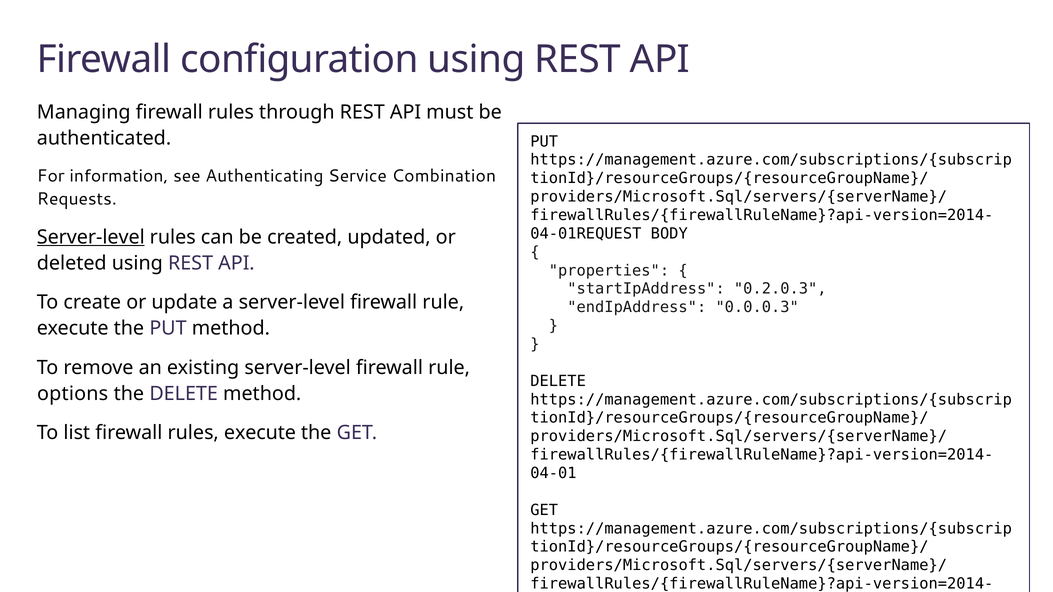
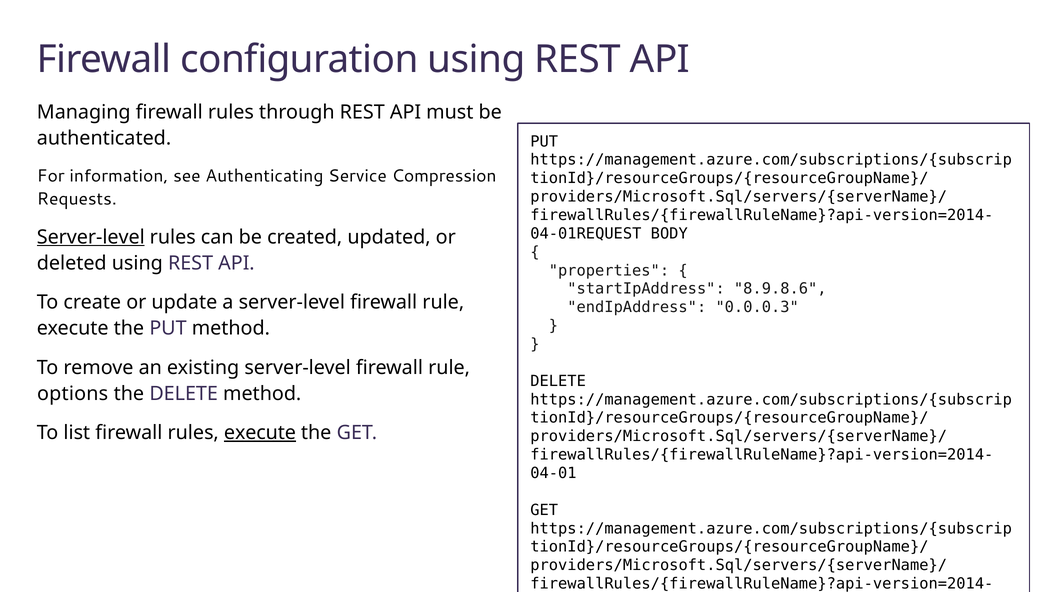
Combination: Combination -> Compression
0.2.0.3: 0.2.0.3 -> 8.9.8.6
execute at (260, 433) underline: none -> present
